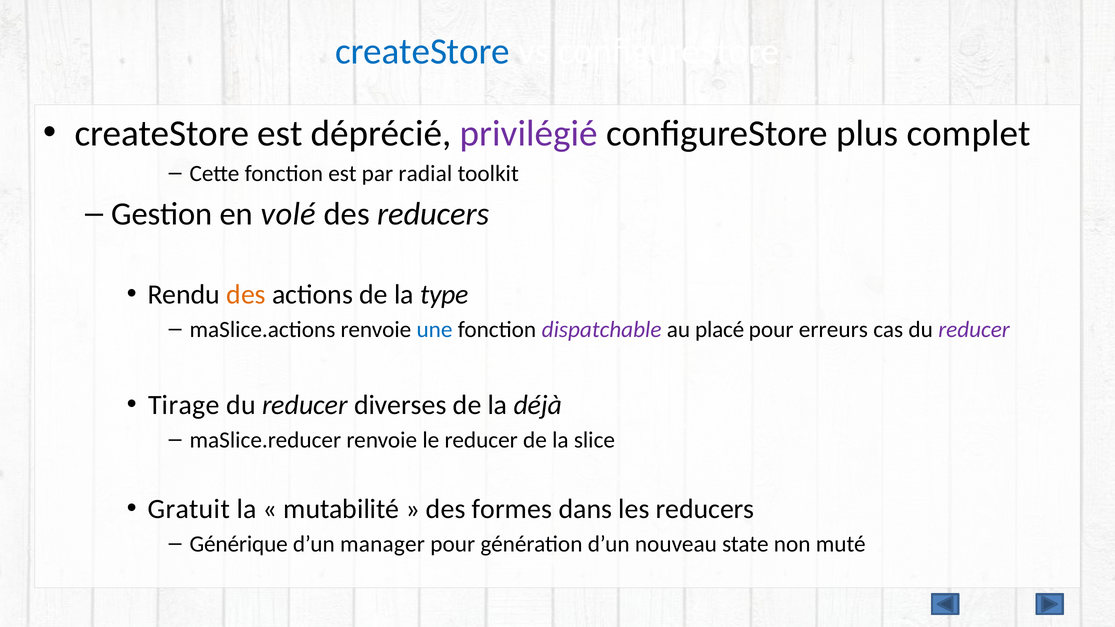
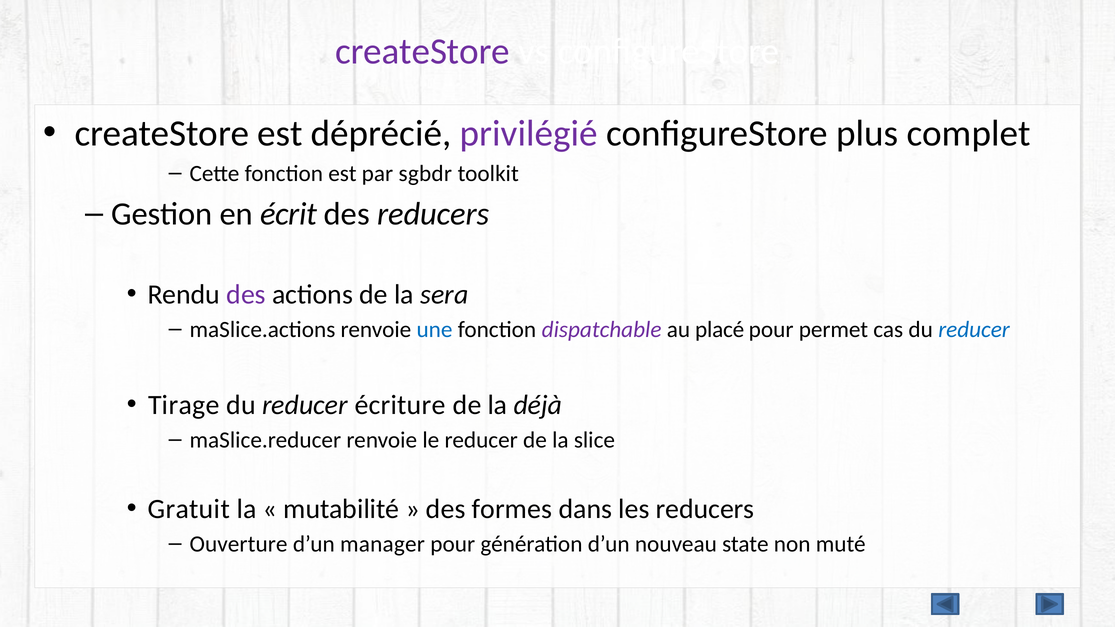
createStore at (423, 52) colour: blue -> purple
radial: radial -> sgbdr
volé: volé -> écrit
des at (246, 295) colour: orange -> purple
type: type -> sera
erreurs: erreurs -> permet
reducer at (974, 330) colour: purple -> blue
diverses: diverses -> écriture
Générique: Générique -> Ouverture
